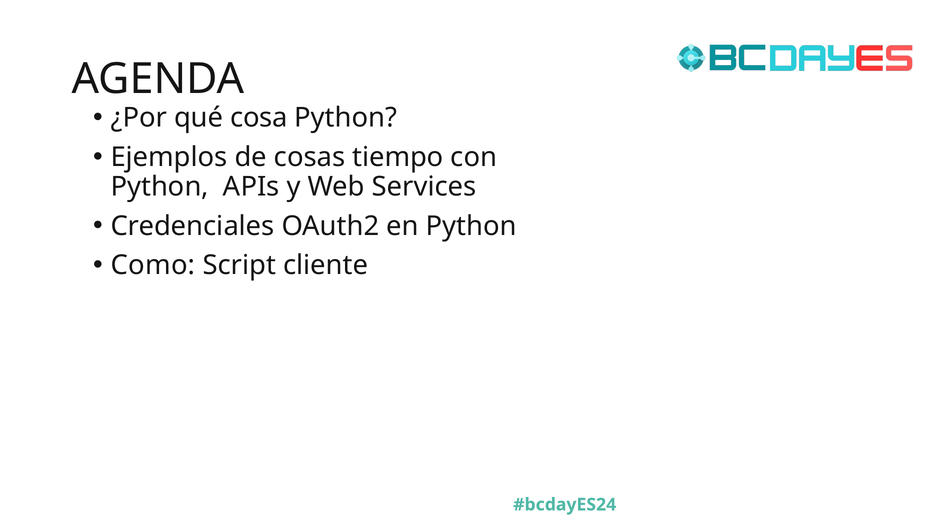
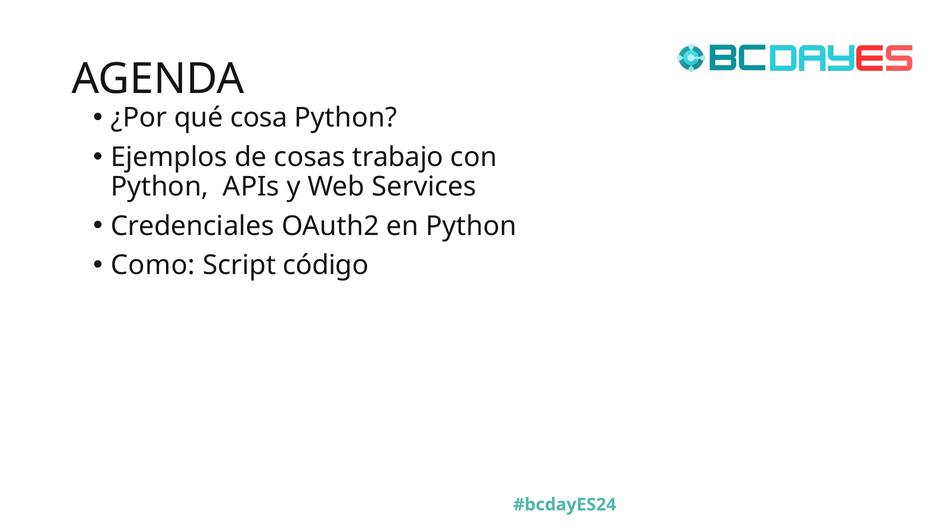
tiempo: tiempo -> trabajo
cliente: cliente -> código
